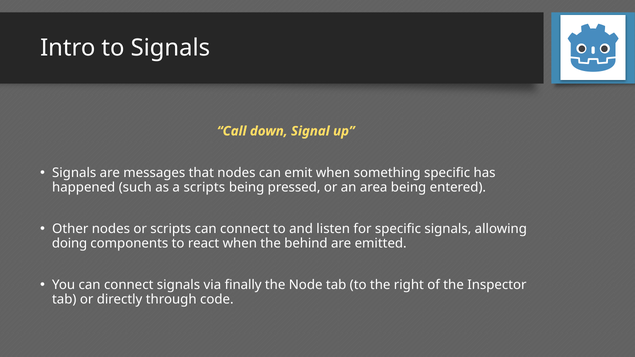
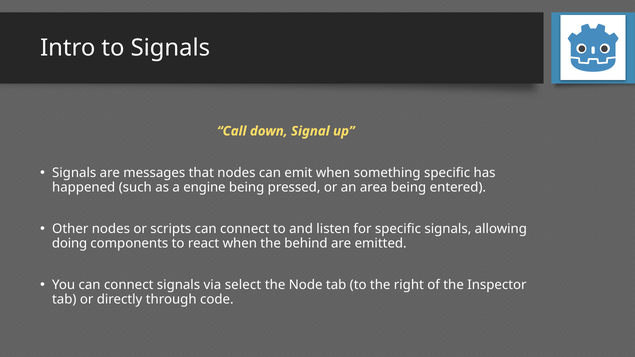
a scripts: scripts -> engine
finally: finally -> select
